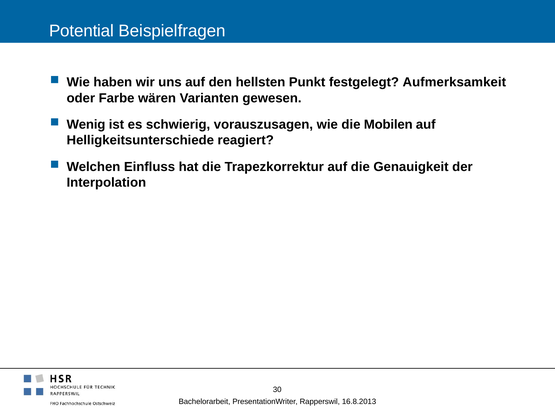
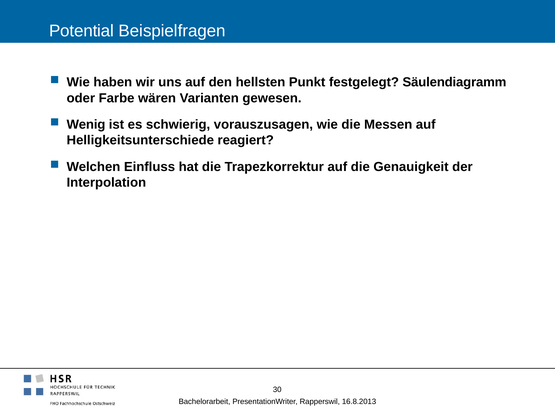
Aufmerksamkeit: Aufmerksamkeit -> Säulendiagramm
Mobilen: Mobilen -> Messen
